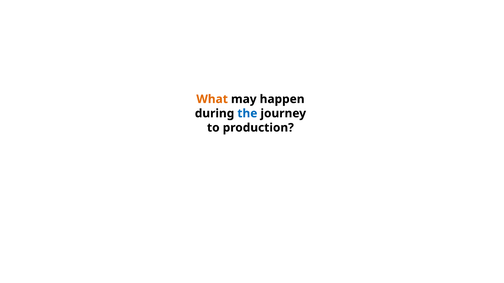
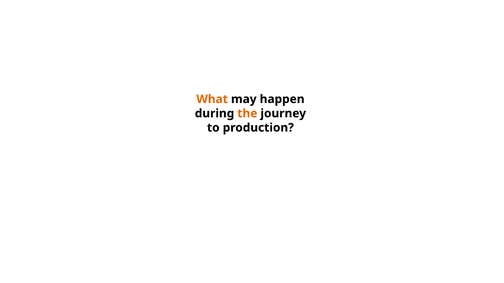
the colour: blue -> orange
